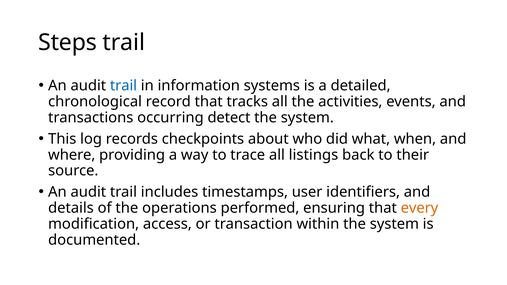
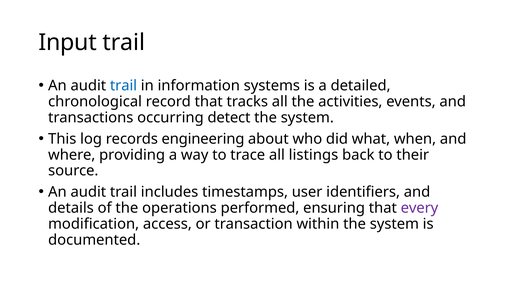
Steps: Steps -> Input
checkpoints: checkpoints -> engineering
every colour: orange -> purple
